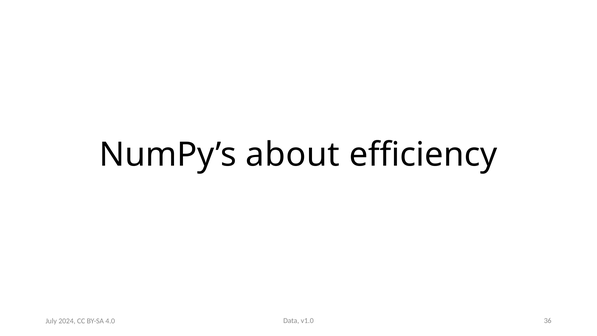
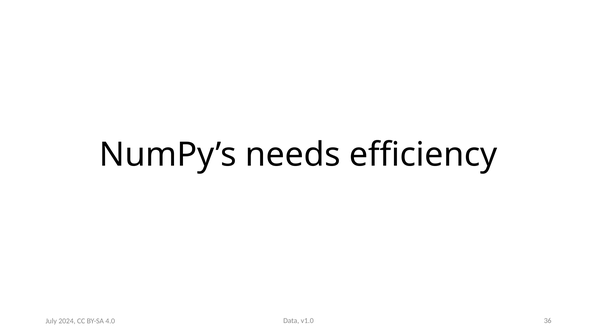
about: about -> needs
